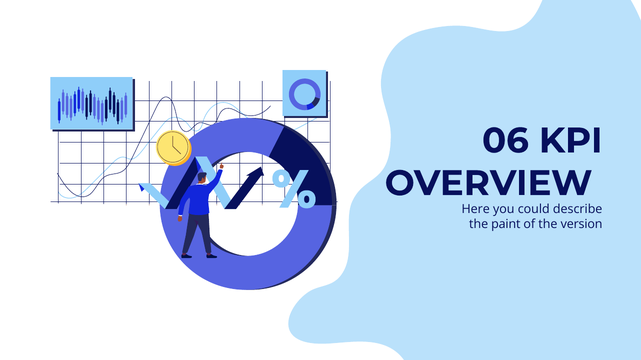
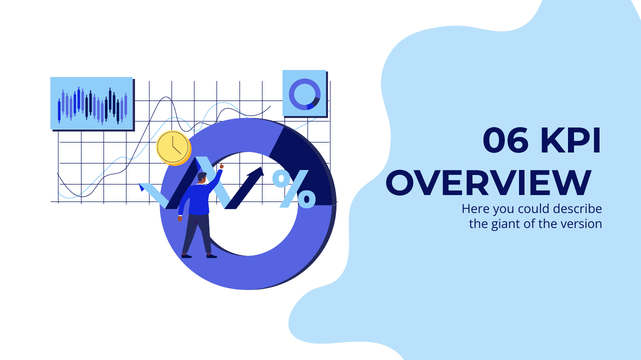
paint: paint -> giant
